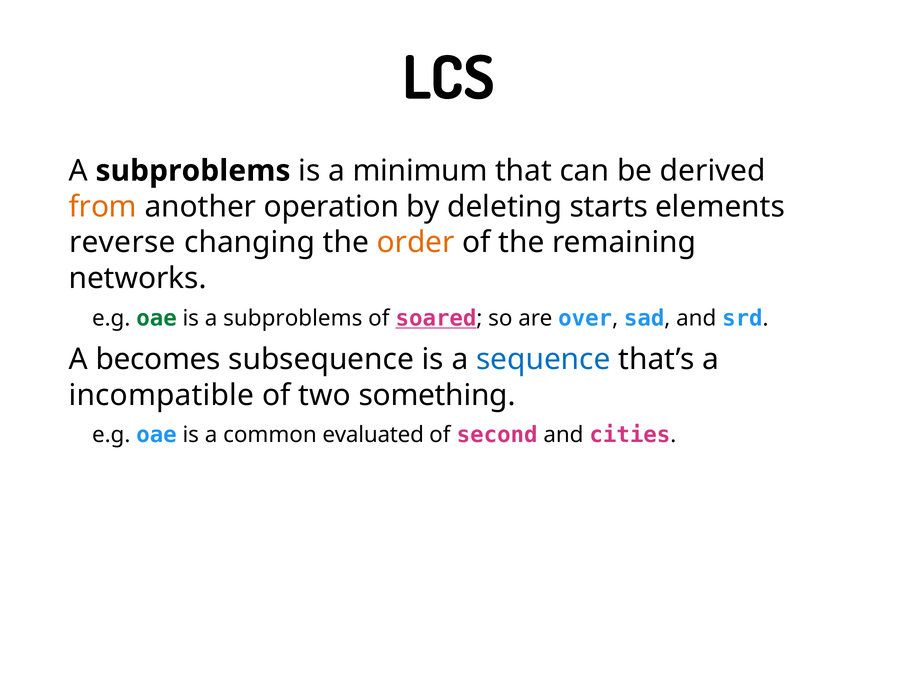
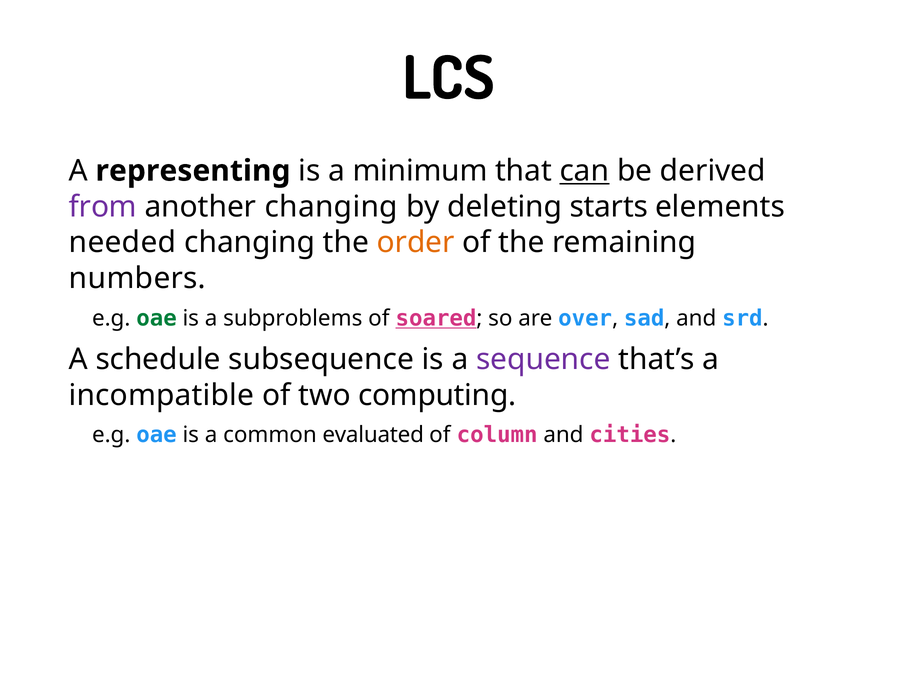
subproblems at (193, 171): subproblems -> representing
can underline: none -> present
from colour: orange -> purple
another operation: operation -> changing
reverse: reverse -> needed
networks: networks -> numbers
becomes: becomes -> schedule
sequence colour: blue -> purple
something: something -> computing
second: second -> column
